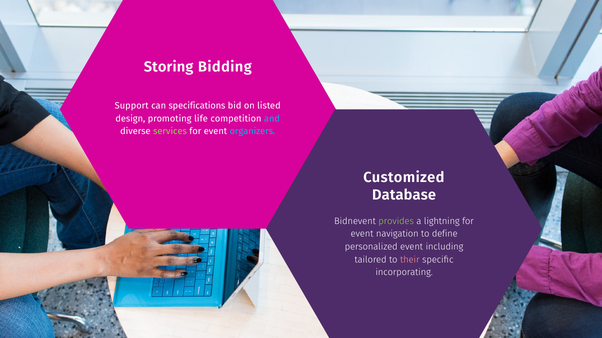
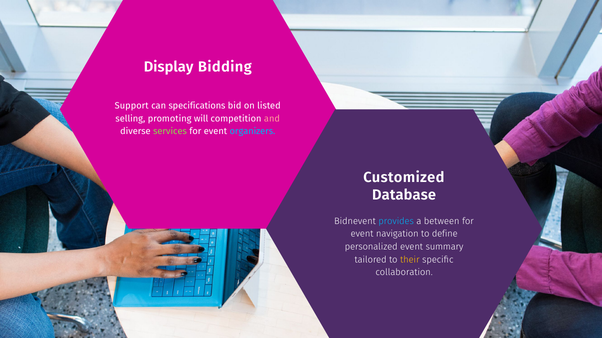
Storing: Storing -> Display
design: design -> selling
life: life -> will
and colour: light blue -> pink
provides colour: light green -> light blue
lightning: lightning -> between
including: including -> summary
their colour: pink -> yellow
incorporating: incorporating -> collaboration
